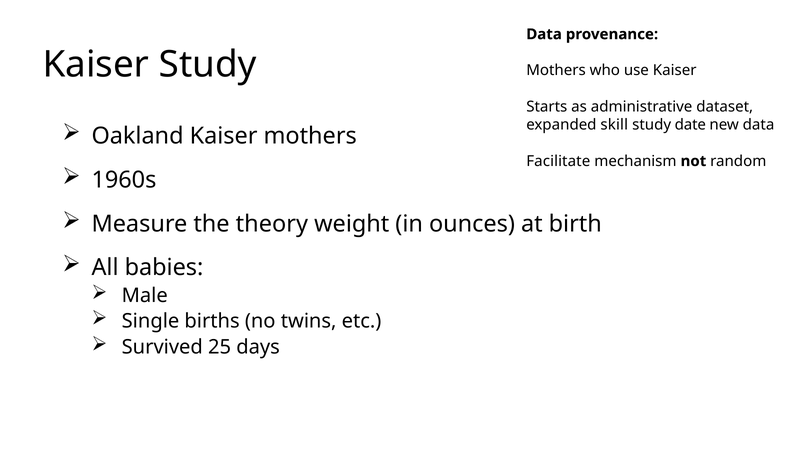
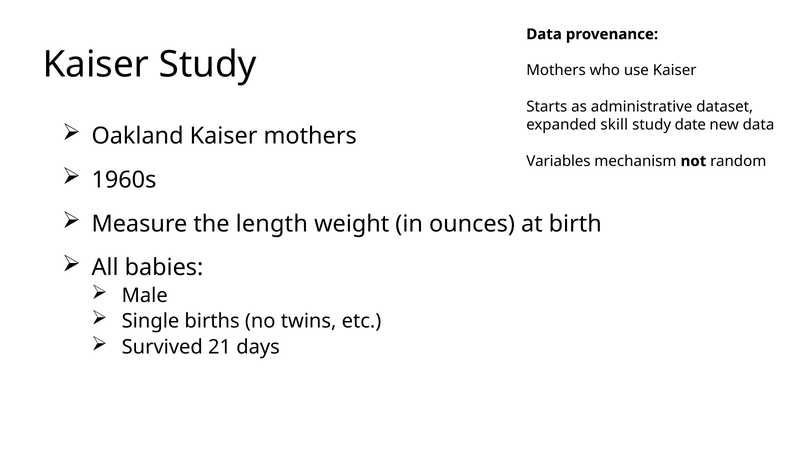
Facilitate: Facilitate -> Variables
theory: theory -> length
25: 25 -> 21
